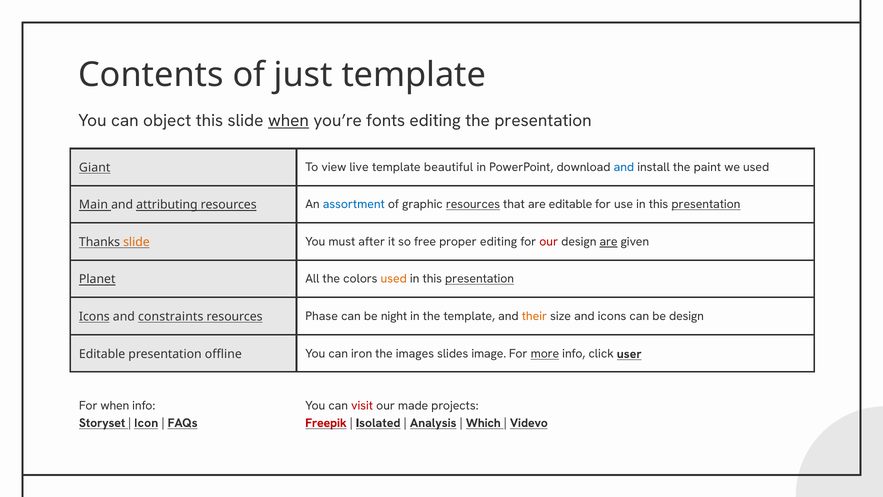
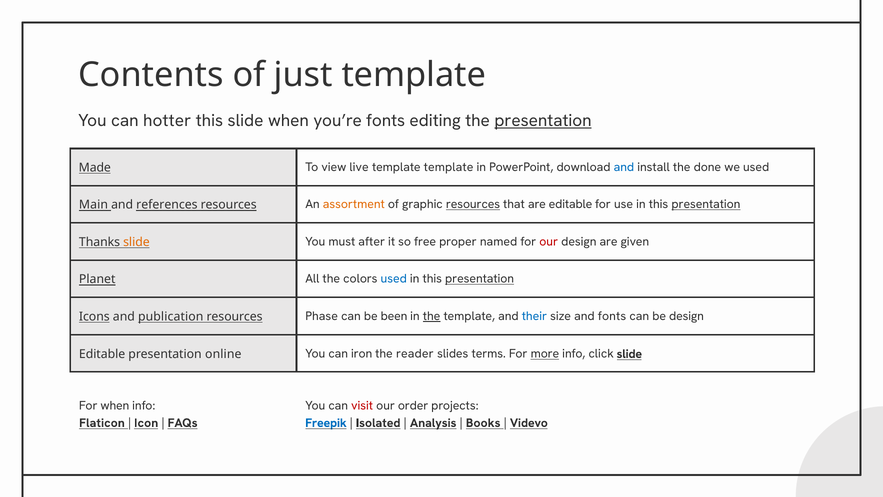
object: object -> hotter
when at (288, 120) underline: present -> none
presentation at (543, 120) underline: none -> present
Giant: Giant -> Made
template beautiful: beautiful -> template
paint: paint -> done
attributing: attributing -> references
assortment colour: blue -> orange
proper editing: editing -> named
are at (609, 242) underline: present -> none
used at (394, 279) colour: orange -> blue
constraints: constraints -> publication
night: night -> been
the at (432, 316) underline: none -> present
their colour: orange -> blue
and icons: icons -> fonts
offline: offline -> online
images: images -> reader
image: image -> terms
click user: user -> slide
made: made -> order
Storyset: Storyset -> Flaticon
Freepik colour: red -> blue
Which: Which -> Books
